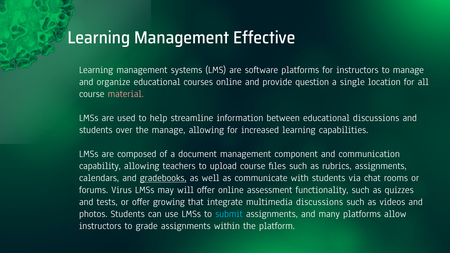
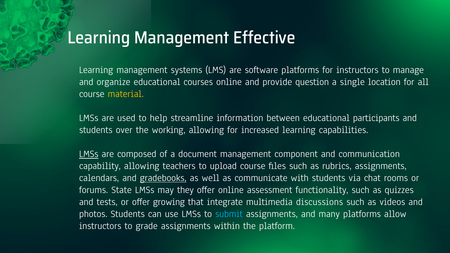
material colour: pink -> yellow
educational discussions: discussions -> participants
the manage: manage -> working
LMSs at (89, 154) underline: none -> present
Virus: Virus -> State
will: will -> they
